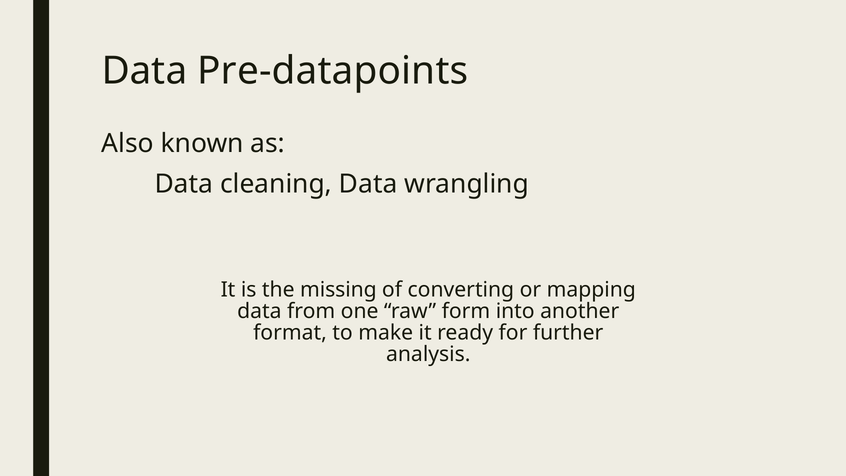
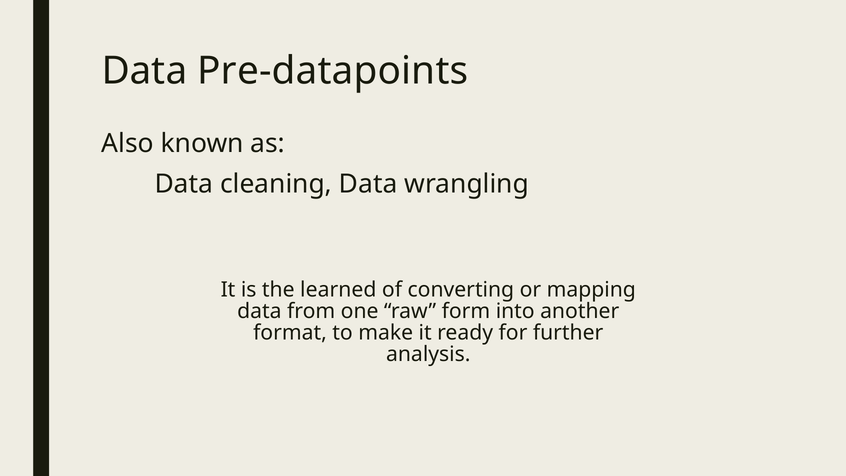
missing: missing -> learned
